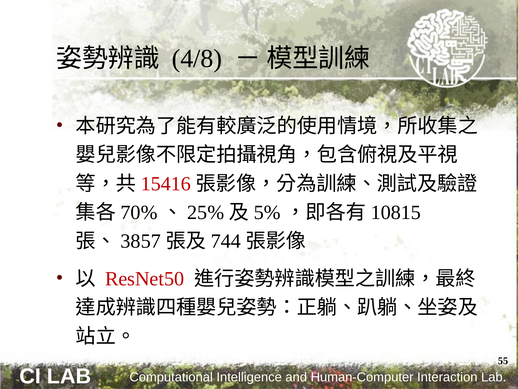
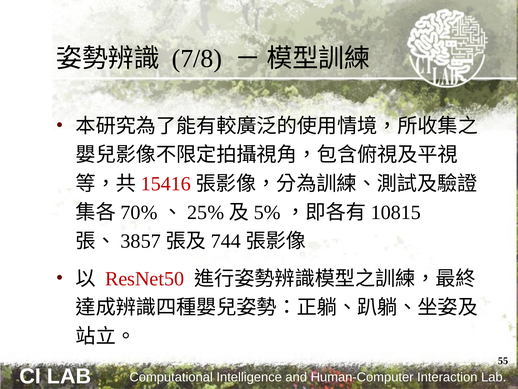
4/8: 4/8 -> 7/8
